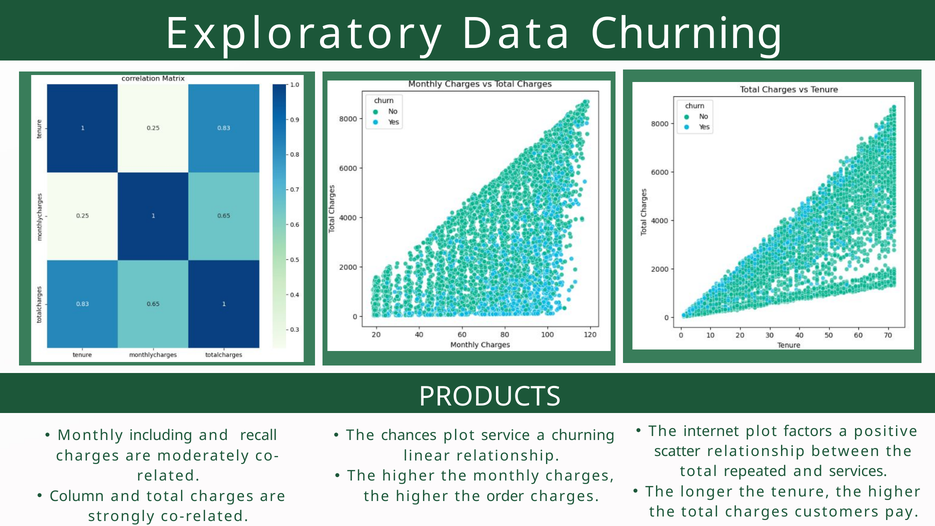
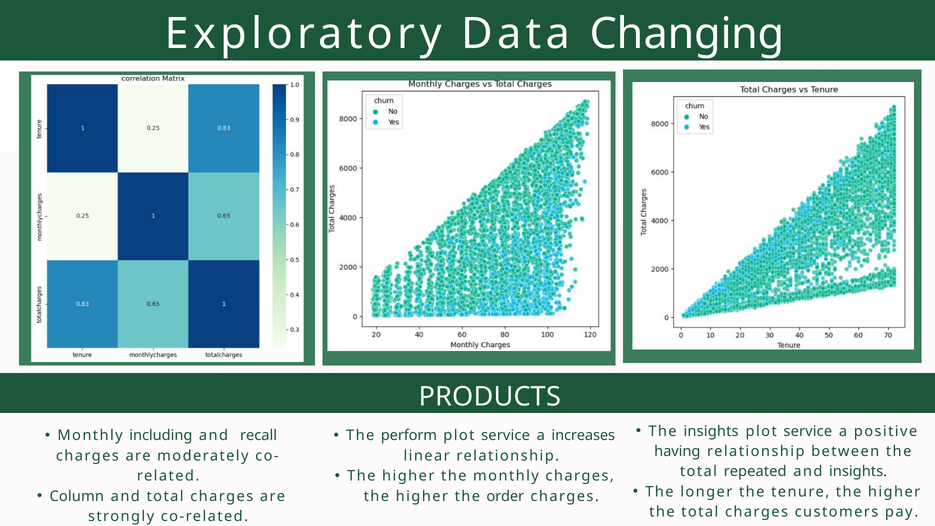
Data Churning: Churning -> Changing
The internet: internet -> insights
factors at (808, 431): factors -> service
chances: chances -> perform
a churning: churning -> increases
scatter: scatter -> having
and services: services -> insights
